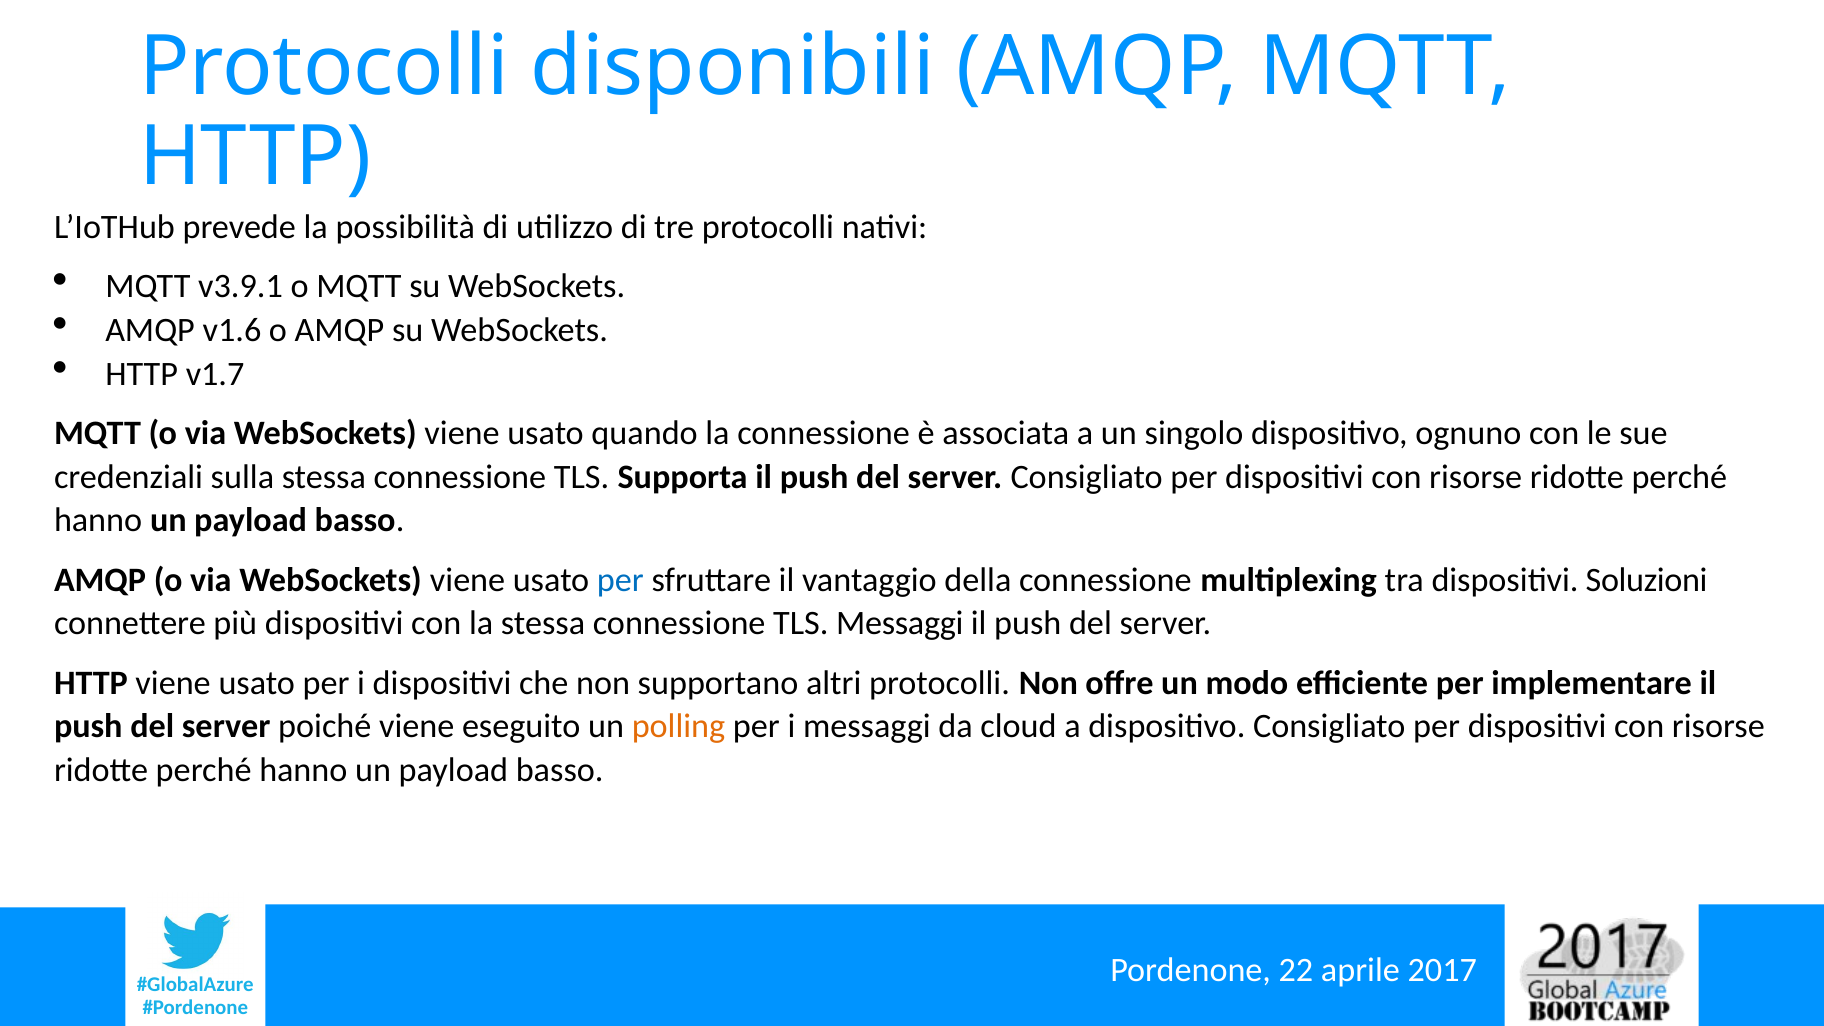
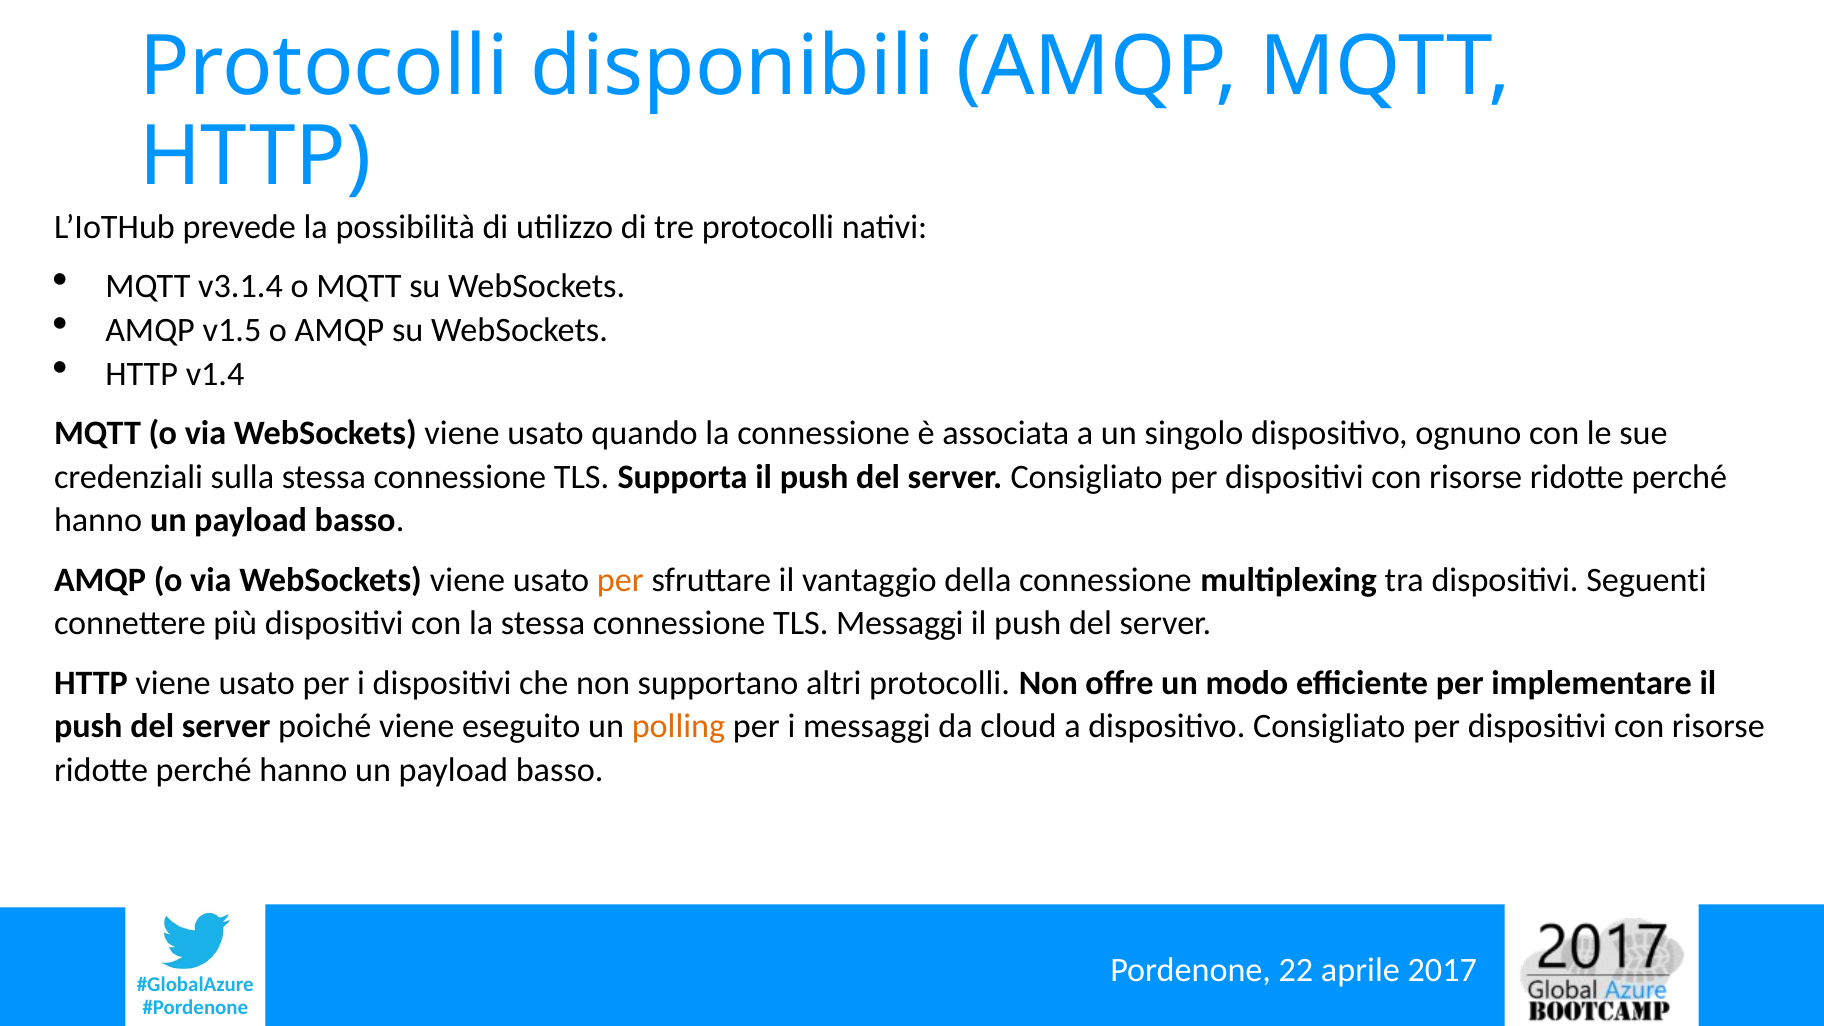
v3.9.1: v3.9.1 -> v3.1.4
v1.6: v1.6 -> v1.5
v1.7: v1.7 -> v1.4
per at (620, 580) colour: blue -> orange
Soluzioni: Soluzioni -> Seguenti
